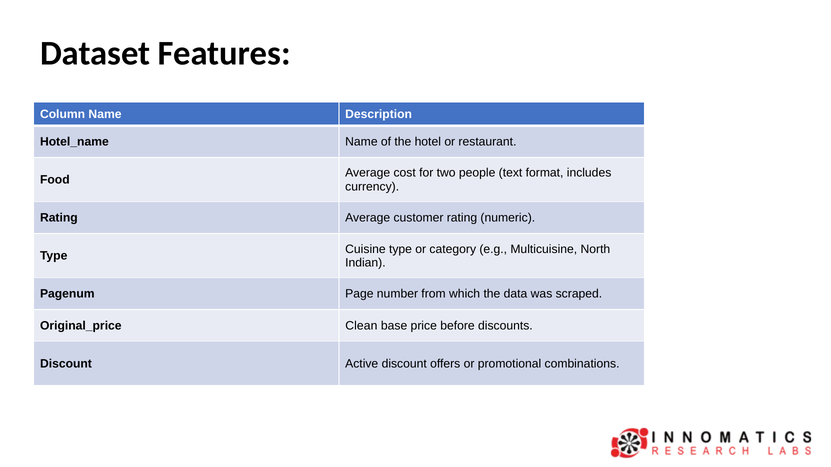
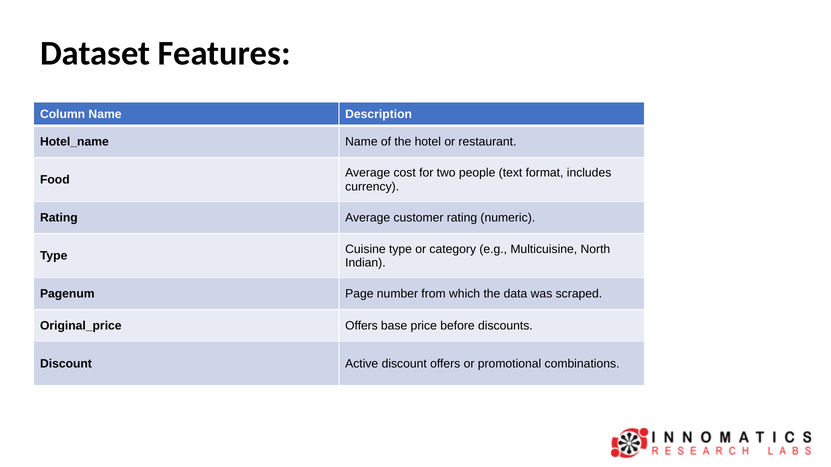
Clean at (361, 326): Clean -> Offers
